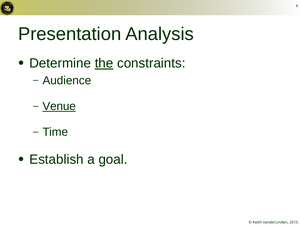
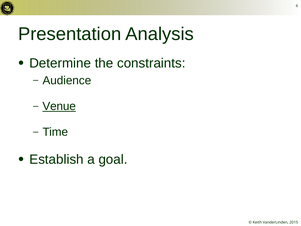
the underline: present -> none
